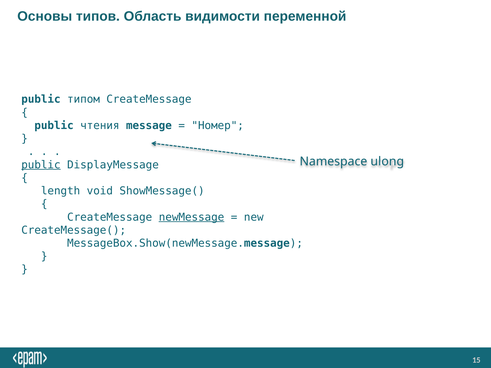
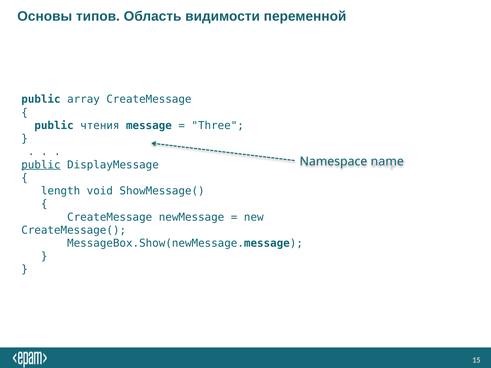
типом: типом -> array
Номер: Номер -> Three
ulong: ulong -> name
newMessage underline: present -> none
